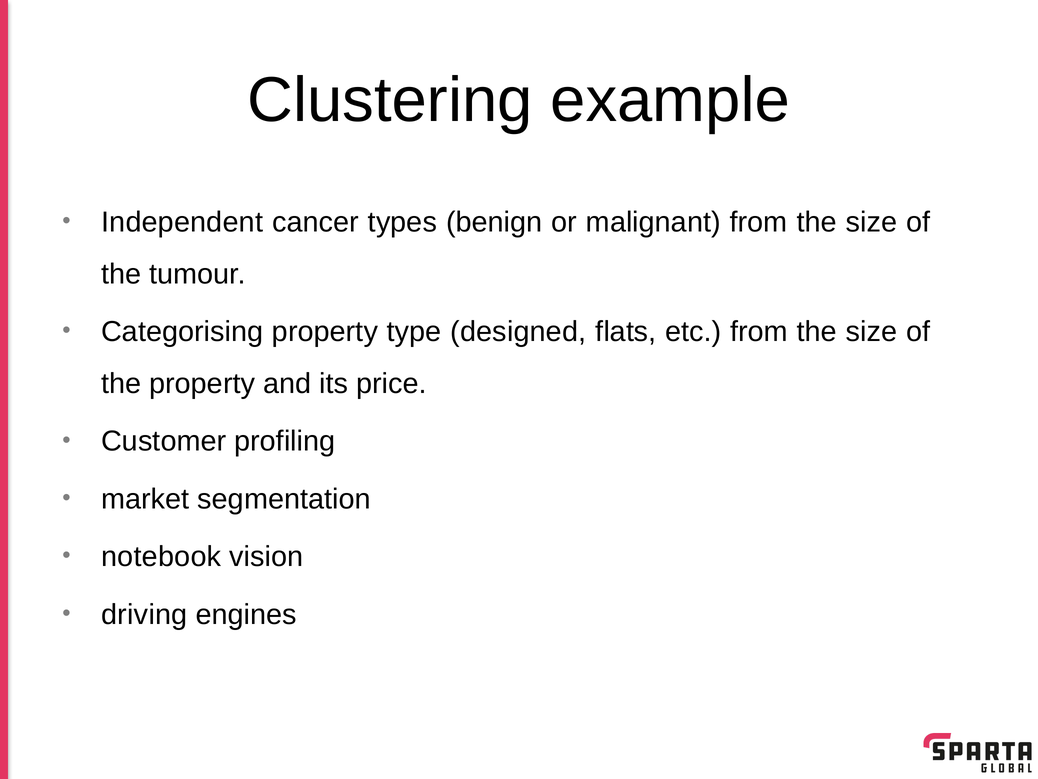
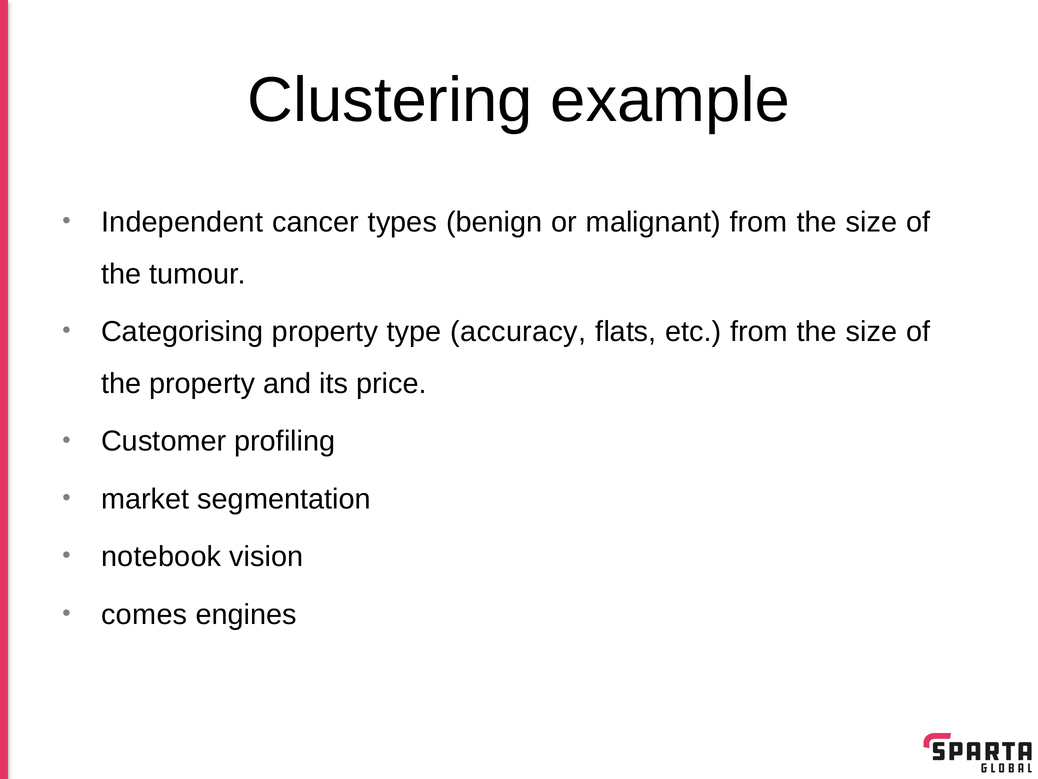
designed: designed -> accuracy
driving: driving -> comes
